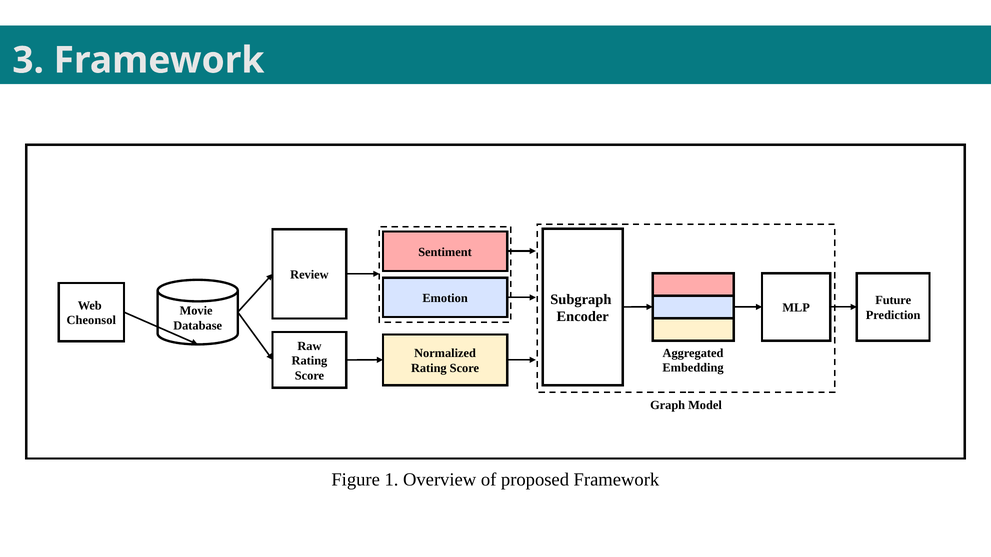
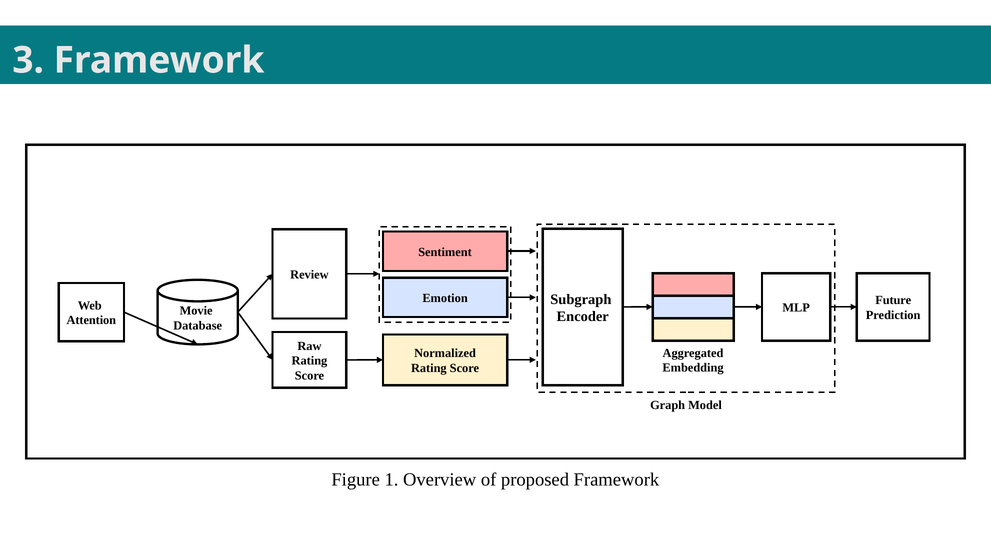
Cheonsol: Cheonsol -> Attention
